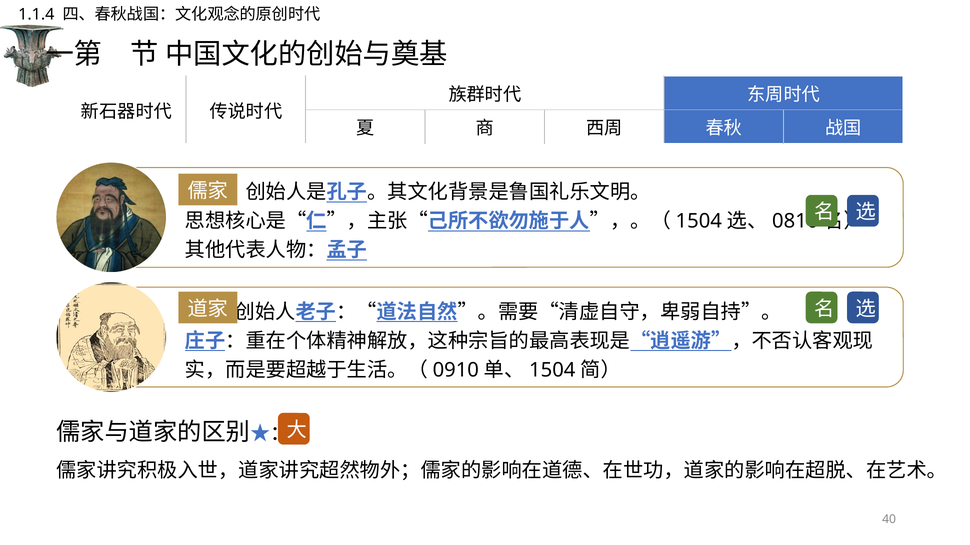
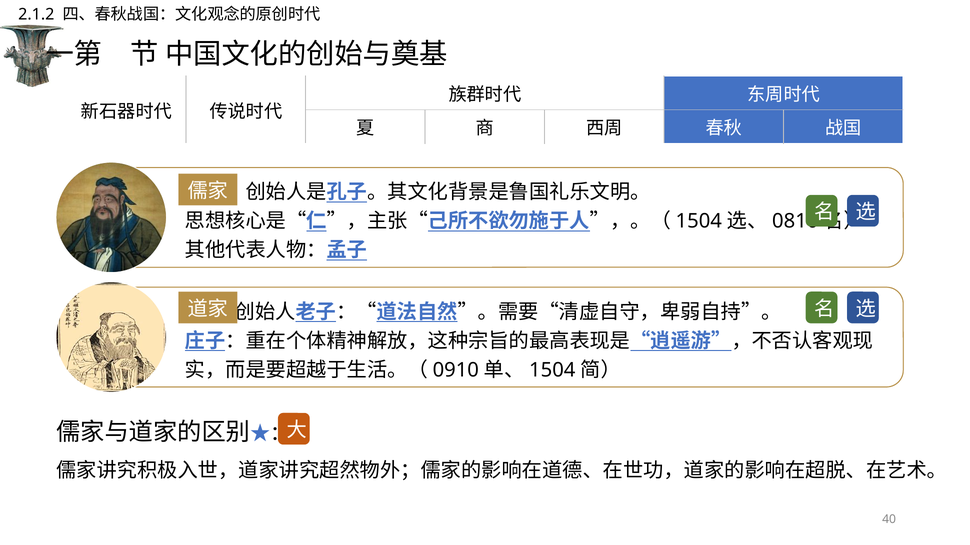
1.1.4: 1.1.4 -> 2.1.2
